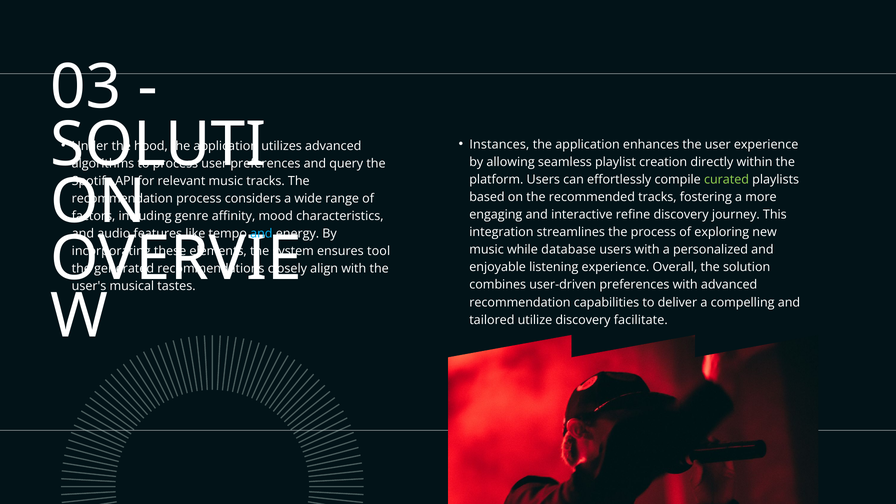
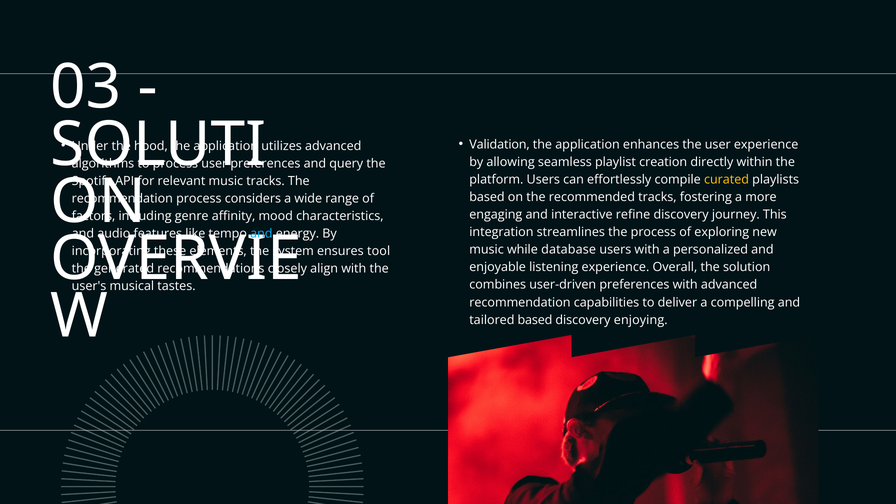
Instances: Instances -> Validation
curated colour: light green -> yellow
tailored utilize: utilize -> based
facilitate: facilitate -> enjoying
